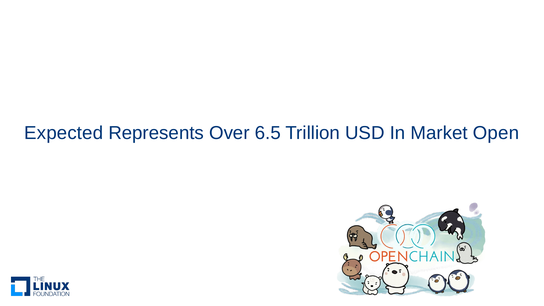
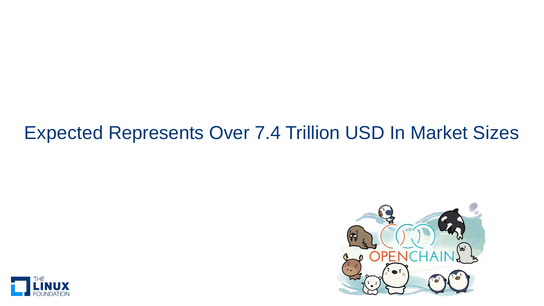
6.5: 6.5 -> 7.4
Open: Open -> Sizes
